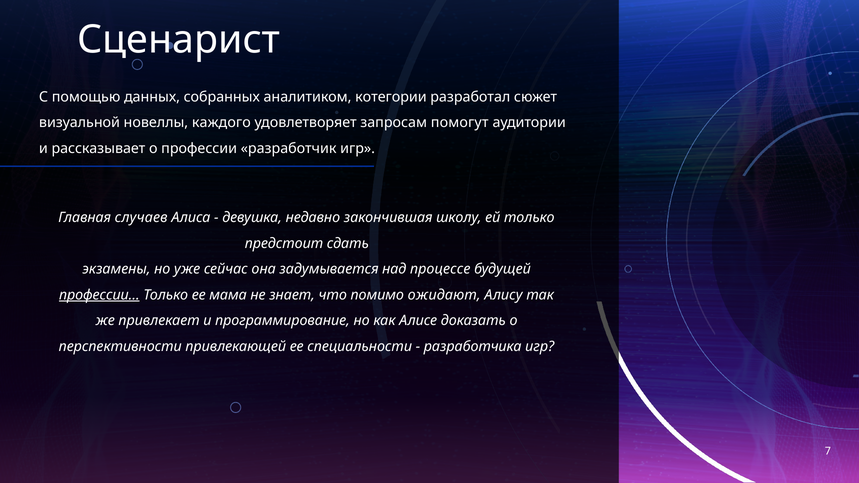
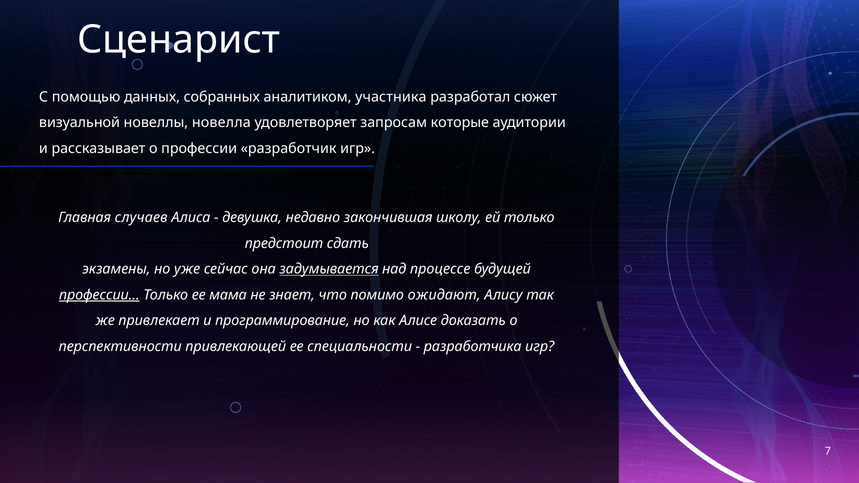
котегории: котегории -> участника
каждого: каждого -> новелла
помогут: помогут -> которые
задумывается underline: none -> present
